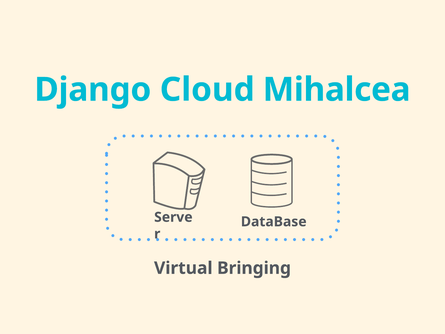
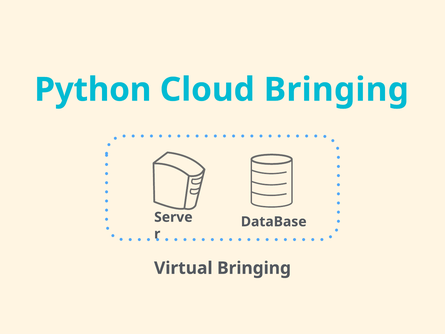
Django: Django -> Python
Cloud Mihalcea: Mihalcea -> Bringing
